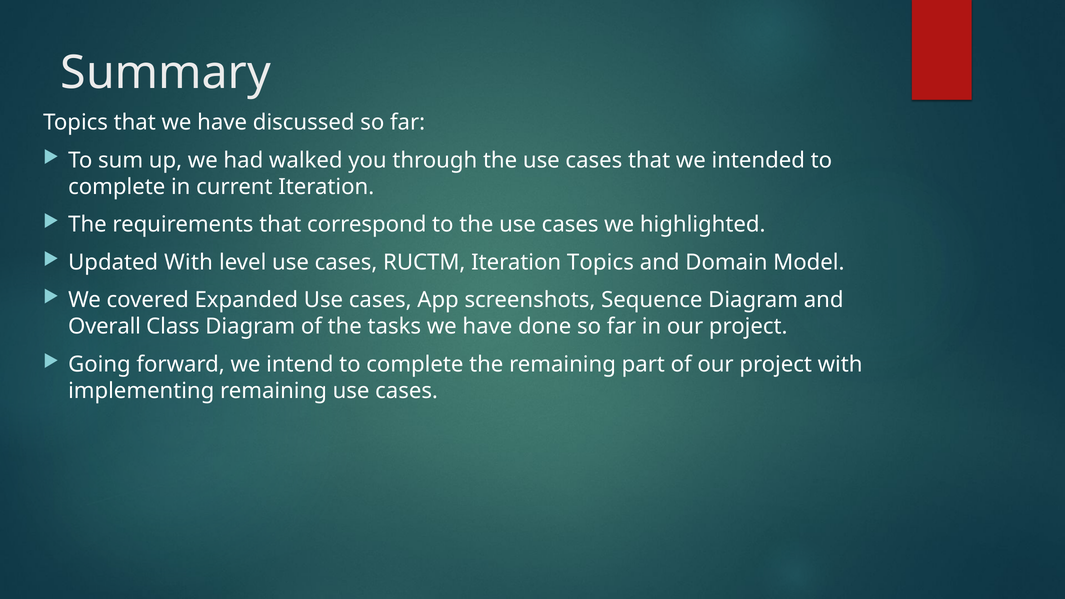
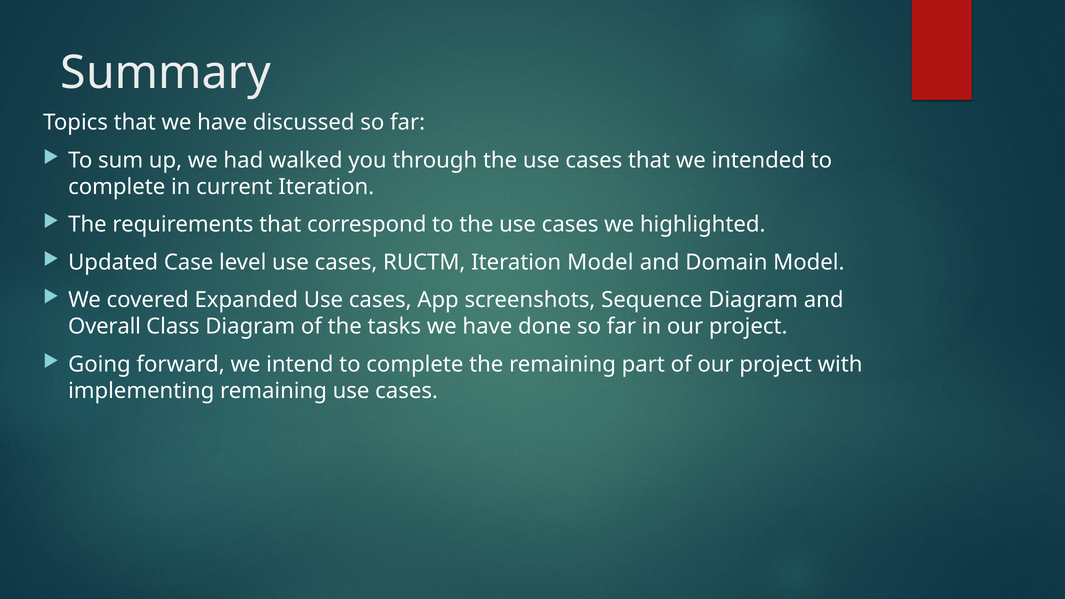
Updated With: With -> Case
Iteration Topics: Topics -> Model
